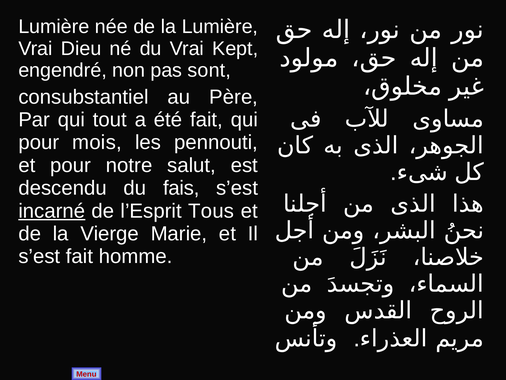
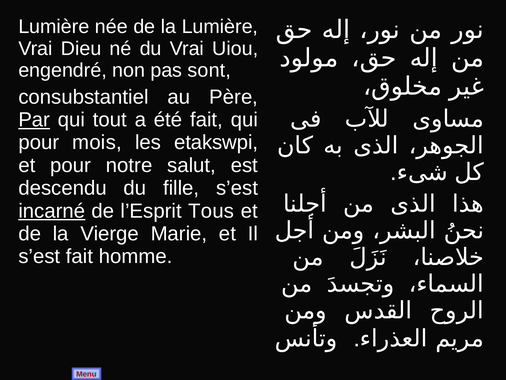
Kept: Kept -> Uiou
Par underline: none -> present
pennouti: pennouti -> etakswpi
fais: fais -> fille
